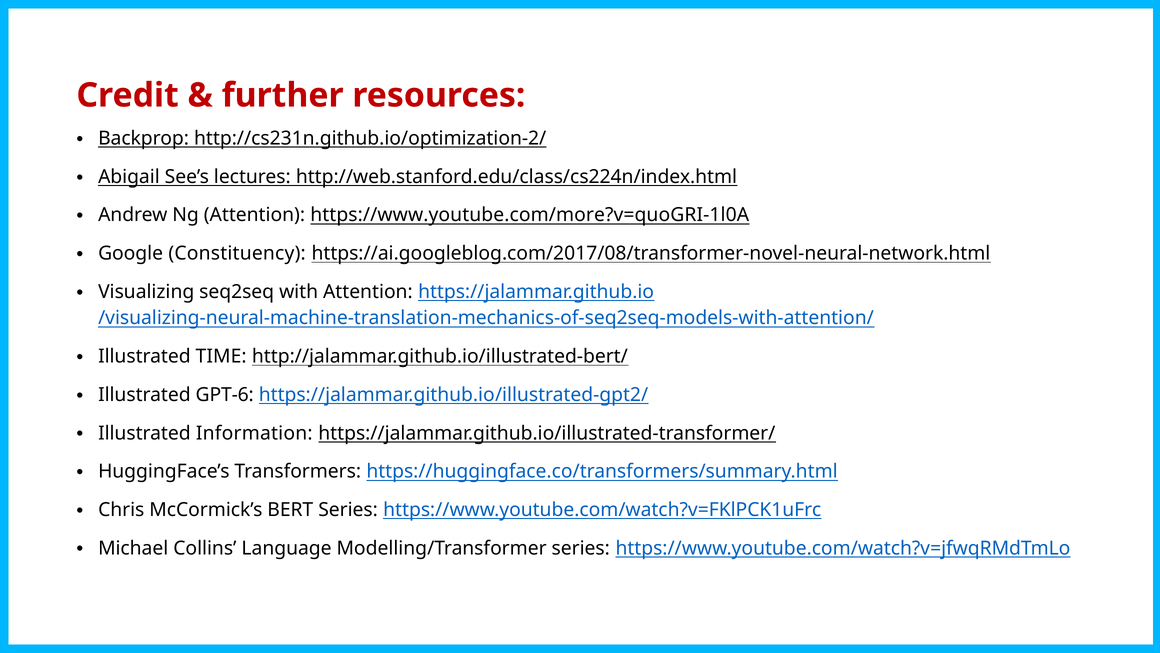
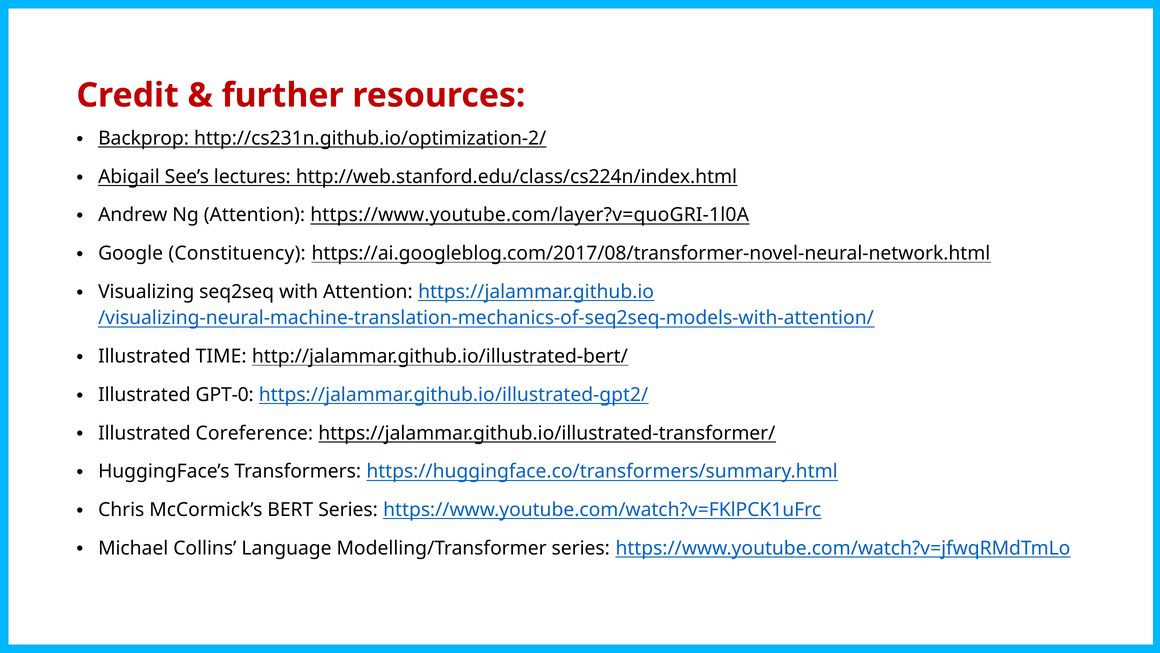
https://www.youtube.com/more?v=quoGRI-1l0A: https://www.youtube.com/more?v=quoGRI-1l0A -> https://www.youtube.com/layer?v=quoGRI-1l0A
GPT-6: GPT-6 -> GPT-0
Information: Information -> Coreference
